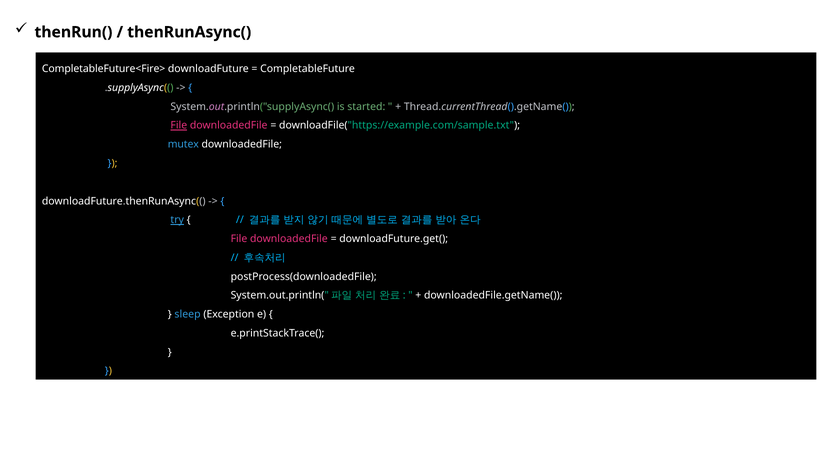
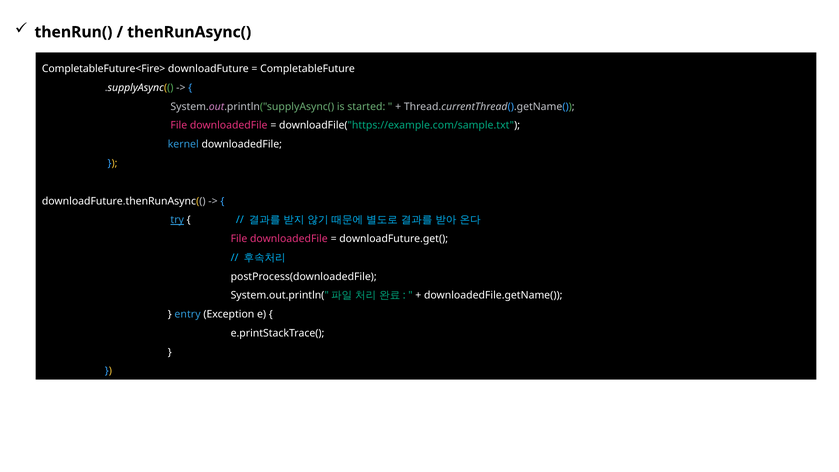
File at (179, 126) underline: present -> none
mutex: mutex -> kernel
sleep: sleep -> entry
